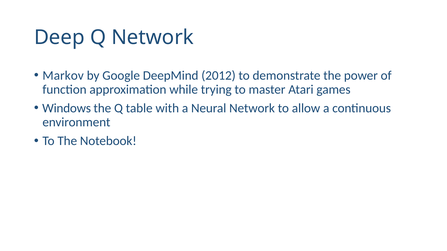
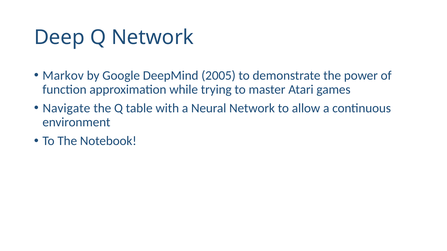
2012: 2012 -> 2005
Windows: Windows -> Navigate
